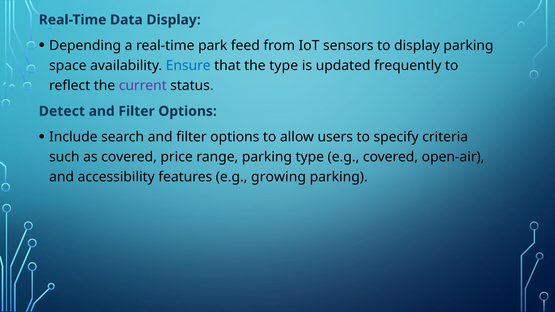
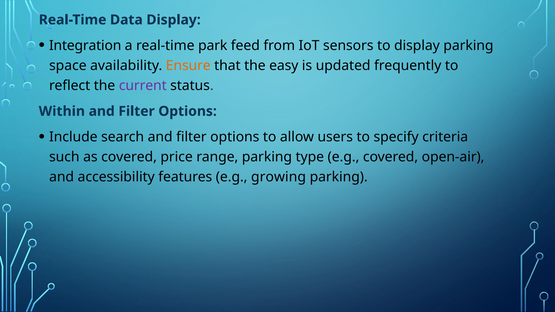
Depending: Depending -> Integration
Ensure colour: blue -> orange
the type: type -> easy
Detect: Detect -> Within
